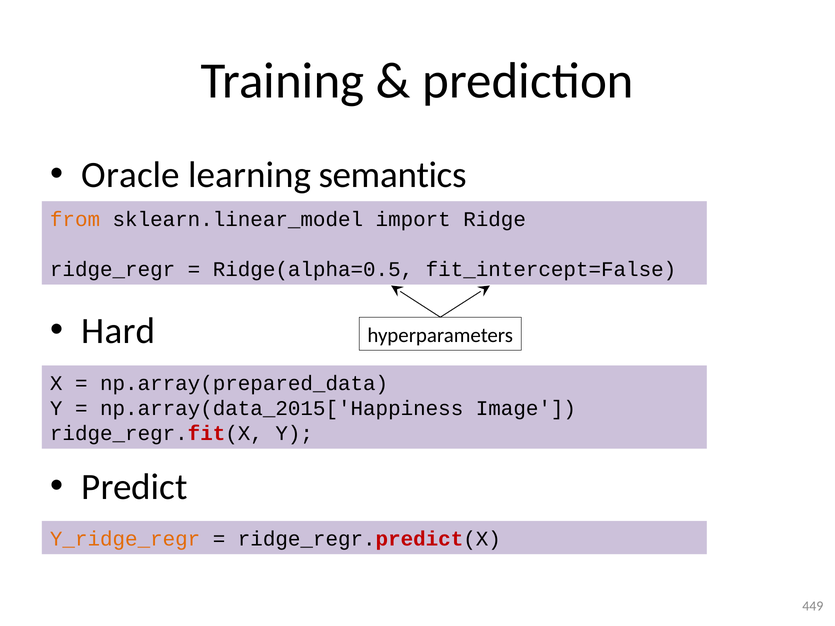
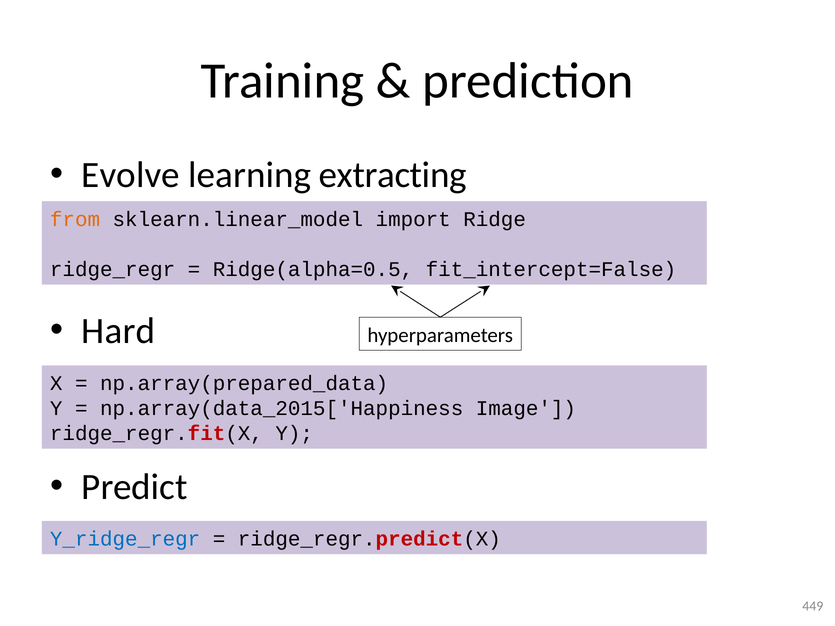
Oracle: Oracle -> Evolve
semantics: semantics -> extracting
Y_ridge_regr colour: orange -> blue
